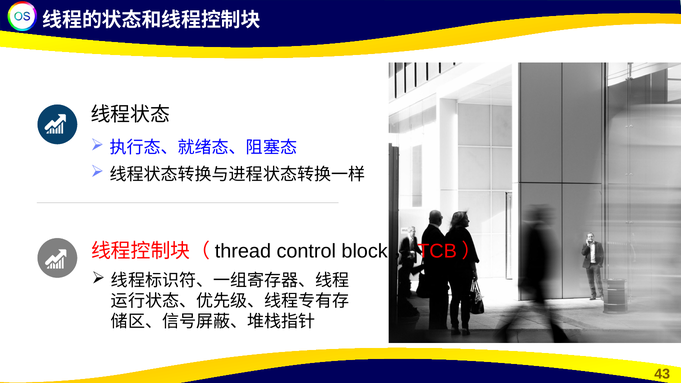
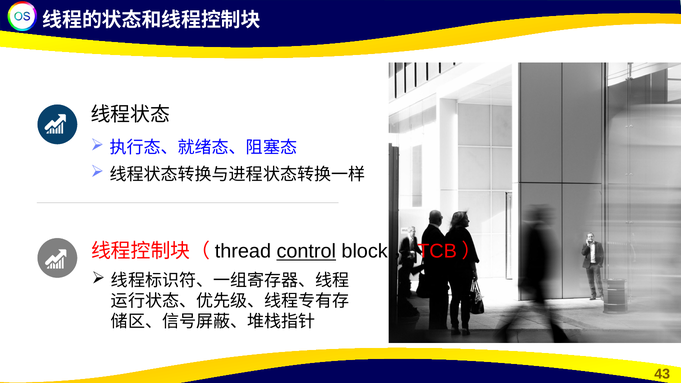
control underline: none -> present
